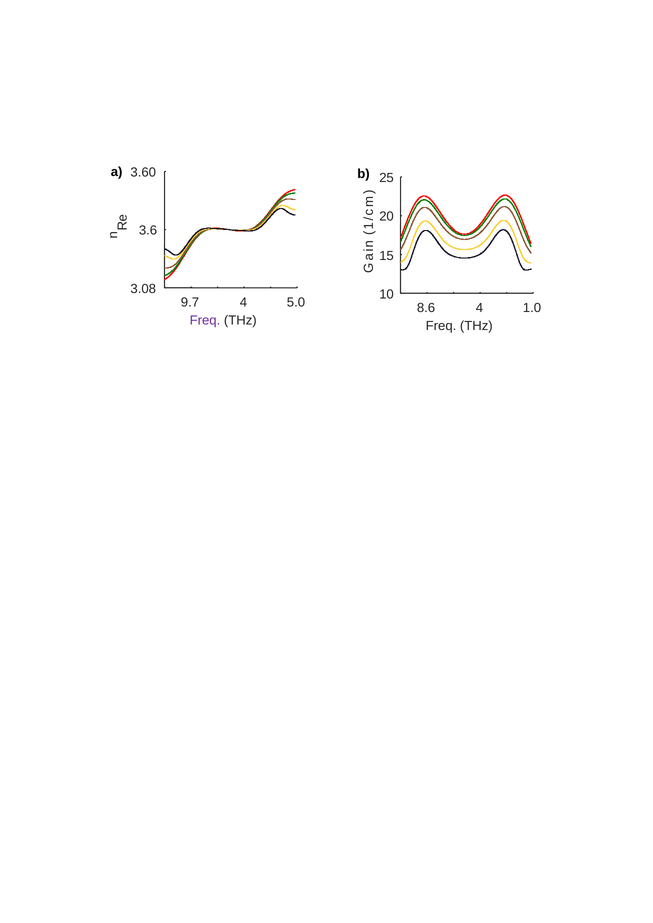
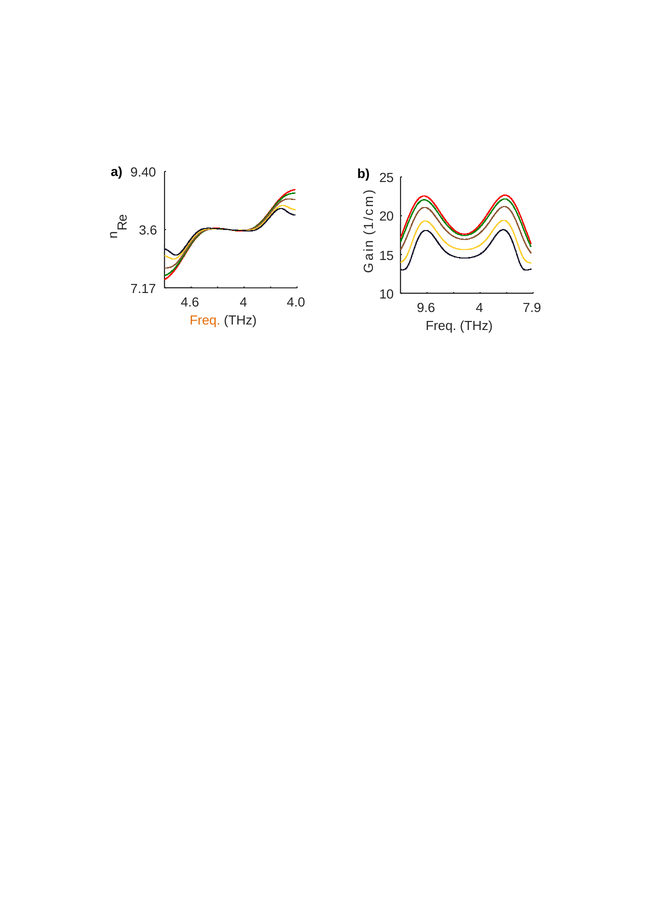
3.60: 3.60 -> 9.40
3.08: 3.08 -> 7.17
9.7: 9.7 -> 4.6
5.0: 5.0 -> 4.0
8.6: 8.6 -> 9.6
1.0: 1.0 -> 7.9
Freq at (205, 321) colour: purple -> orange
